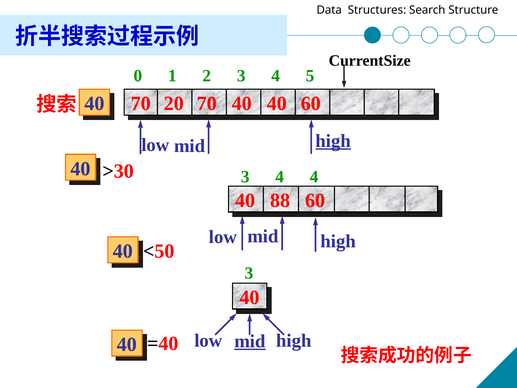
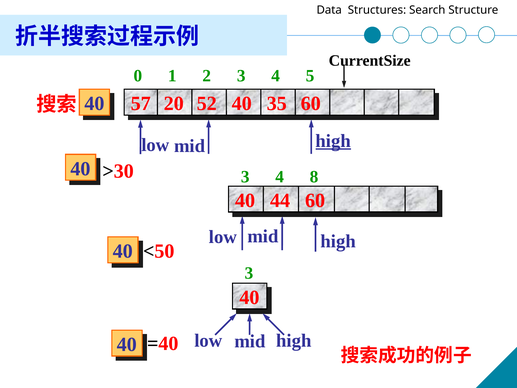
70 at (141, 104): 70 -> 57
20 70: 70 -> 52
40 at (277, 104): 40 -> 35
4 4: 4 -> 8
88: 88 -> 44
mid at (250, 341) underline: present -> none
